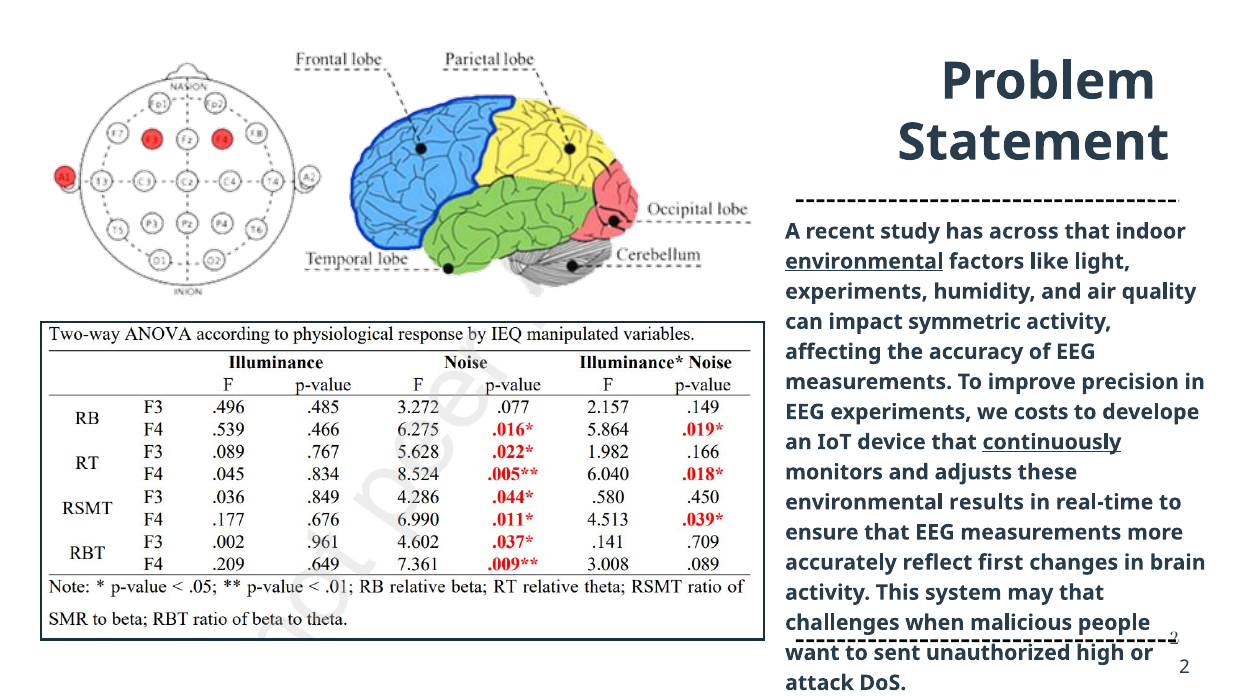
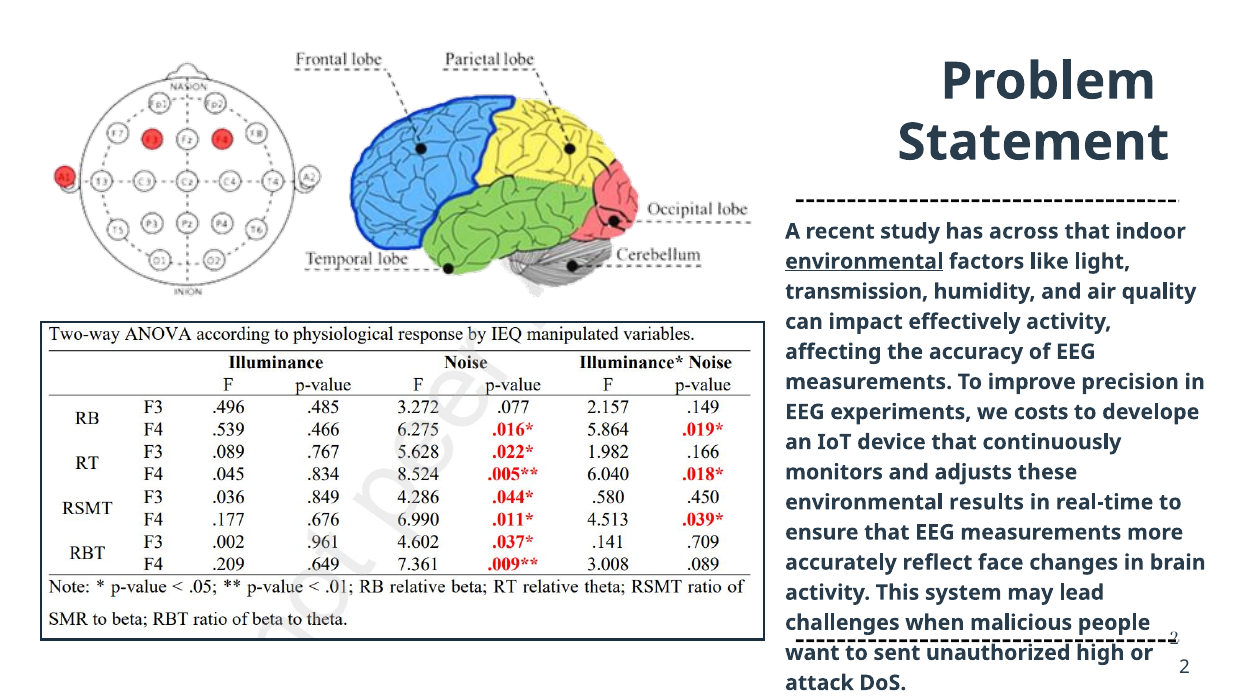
experiments at (856, 292): experiments -> transmission
symmetric: symmetric -> effectively
continuously underline: present -> none
first: first -> face
may that: that -> lead
